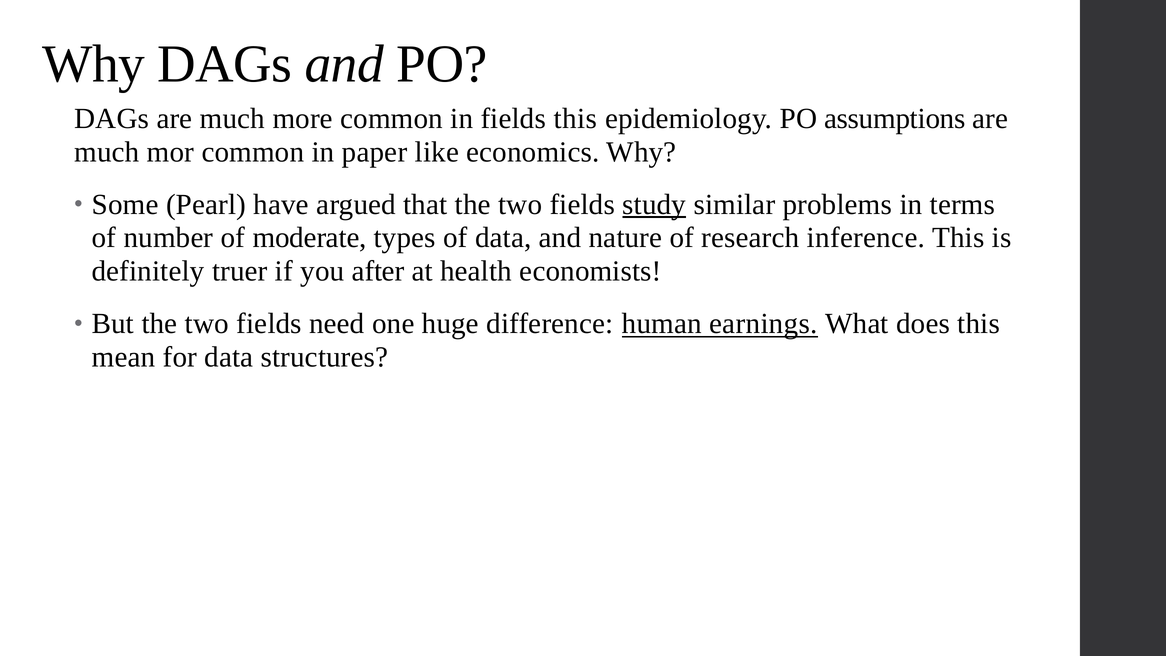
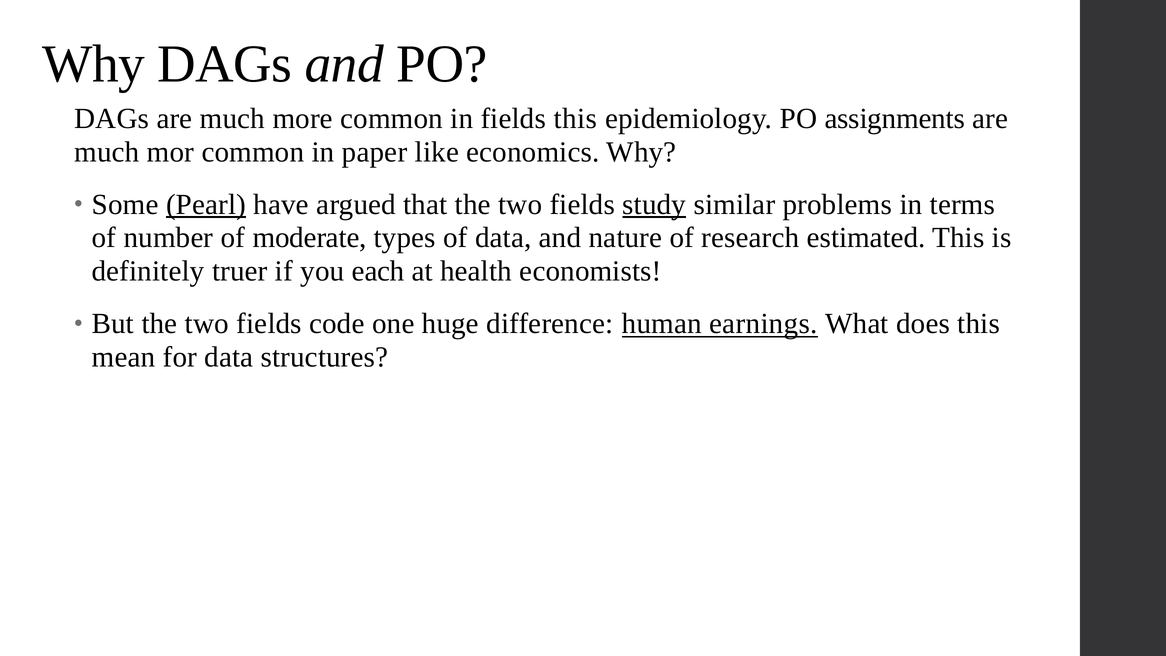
assumptions: assumptions -> assignments
Pearl underline: none -> present
inference: inference -> estimated
after: after -> each
need: need -> code
